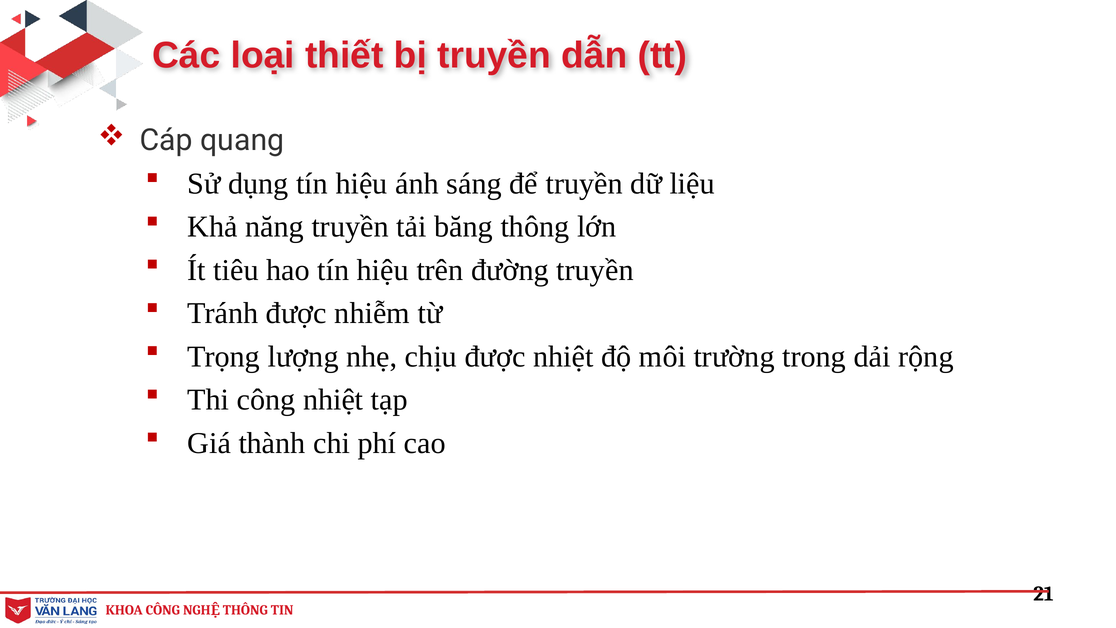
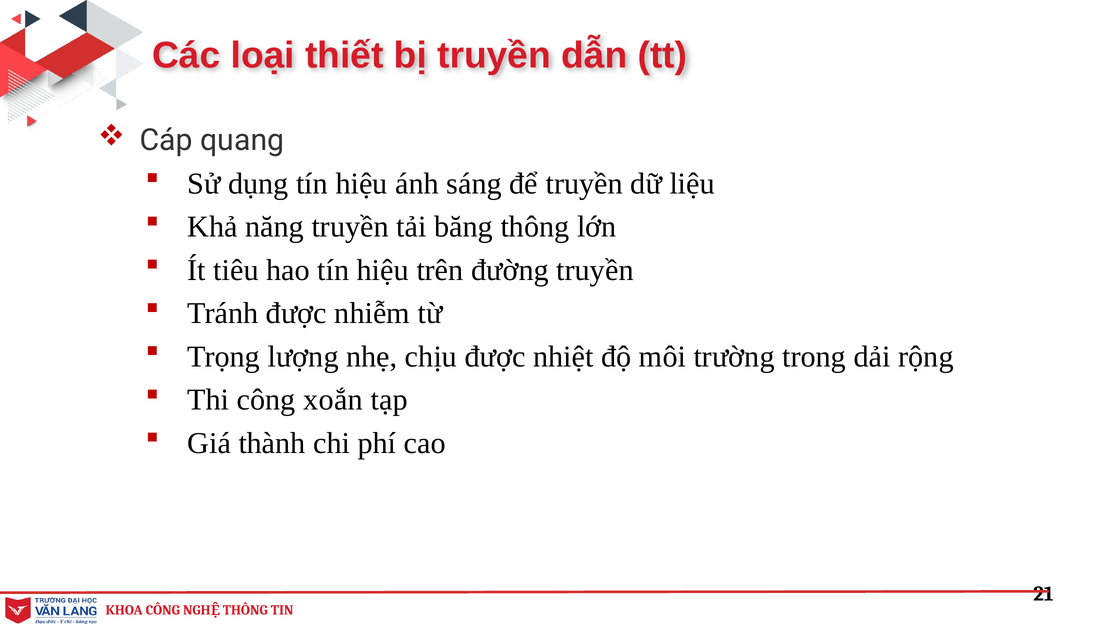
công nhiệt: nhiệt -> xoắn
